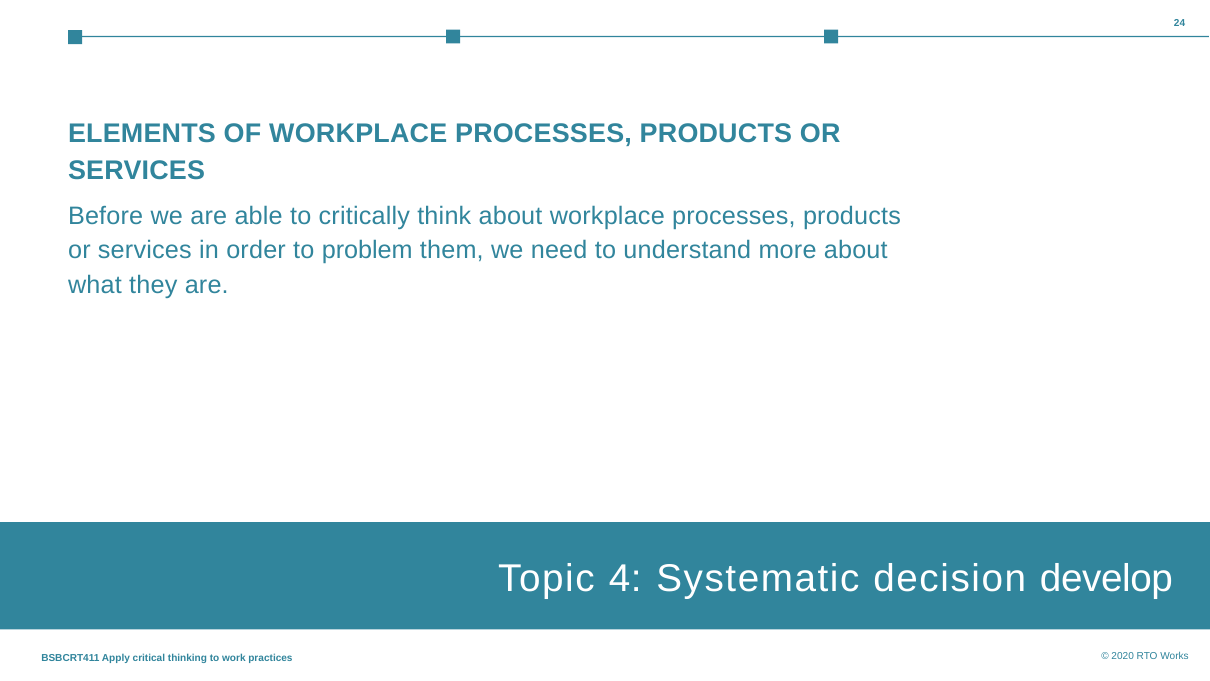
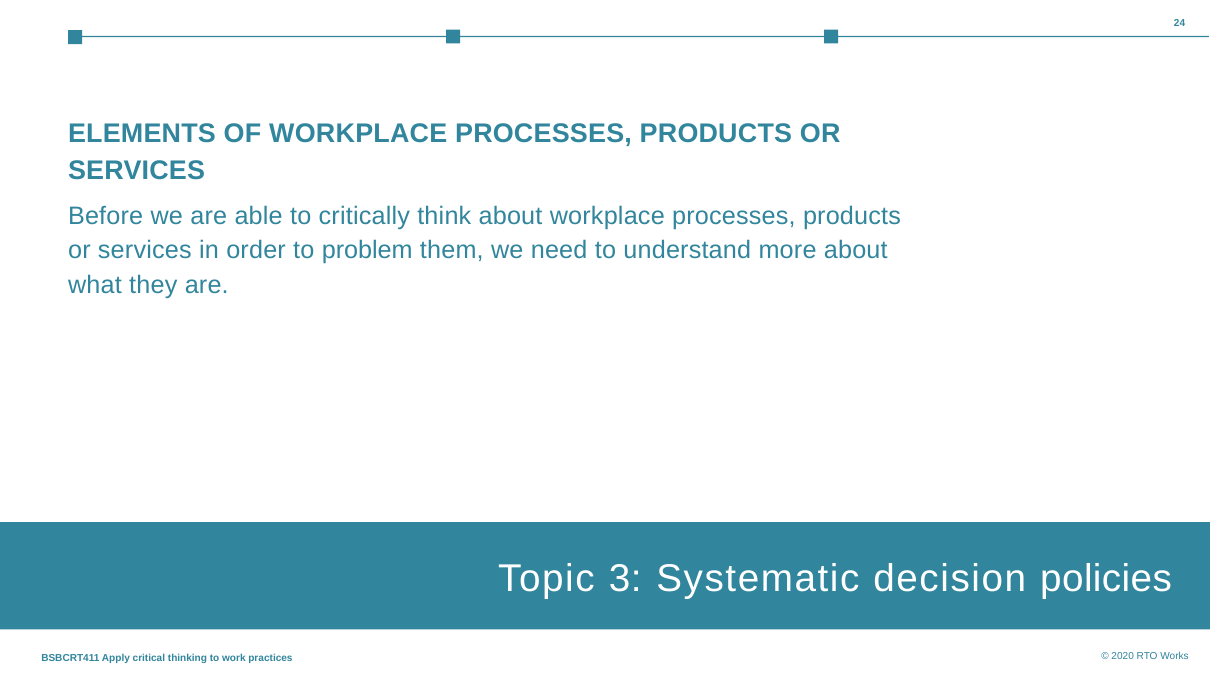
4: 4 -> 3
develop: develop -> policies
